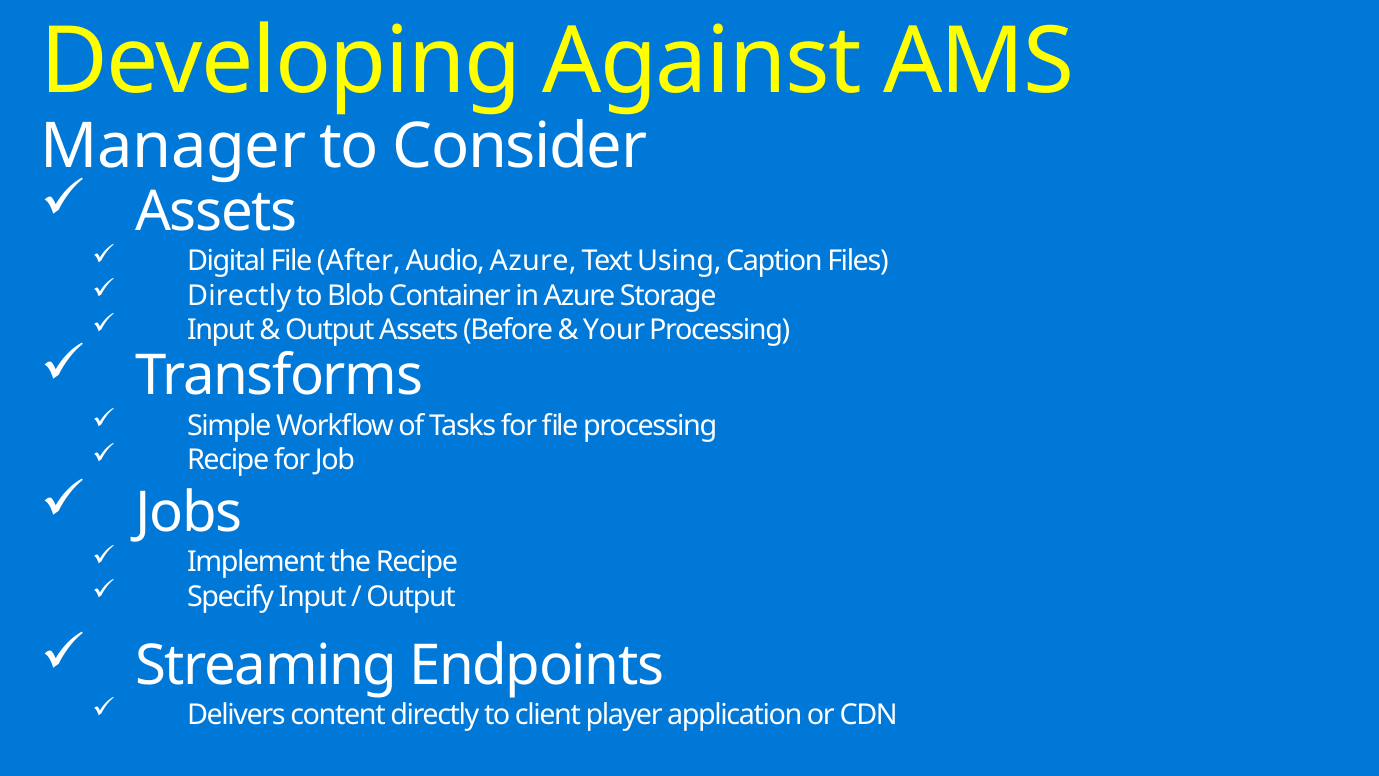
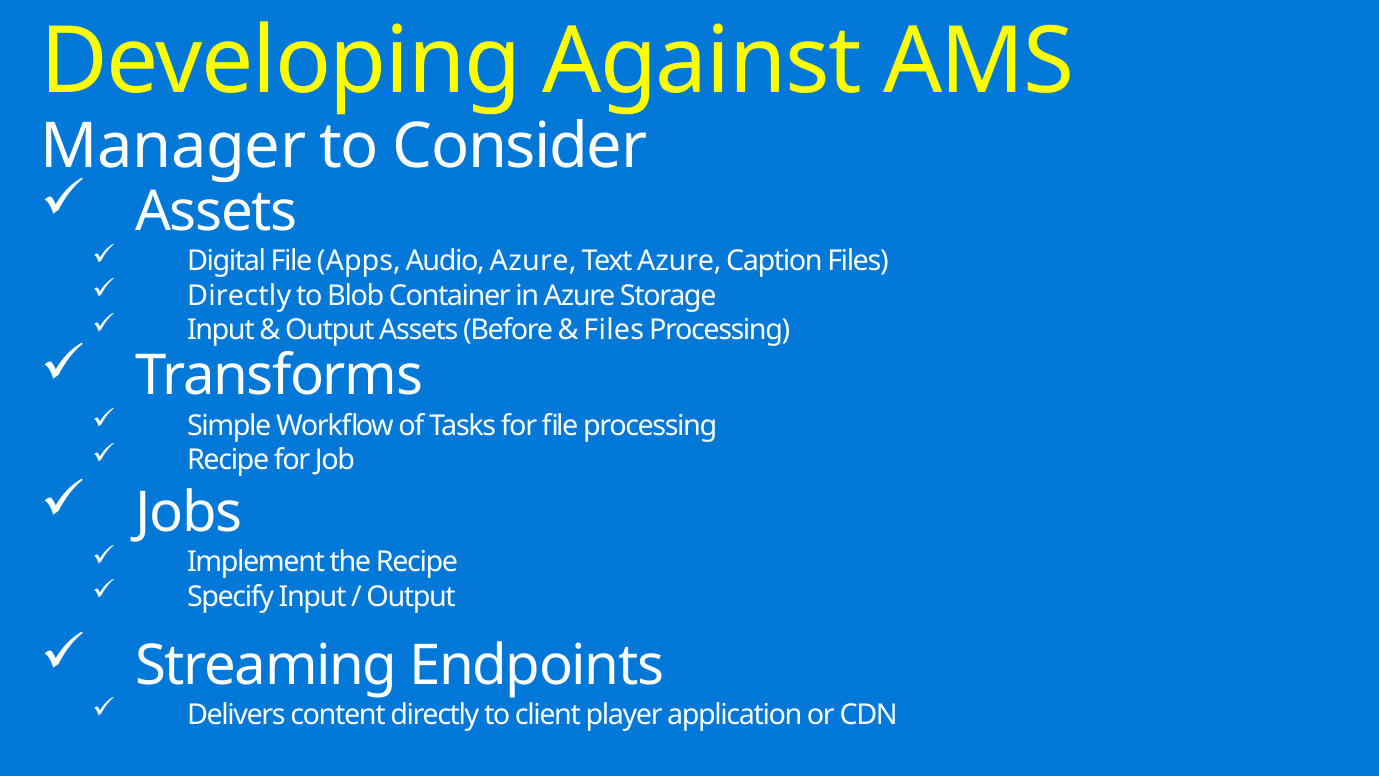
After: After -> Apps
Text Using: Using -> Azure
Your at (614, 330): Your -> Files
